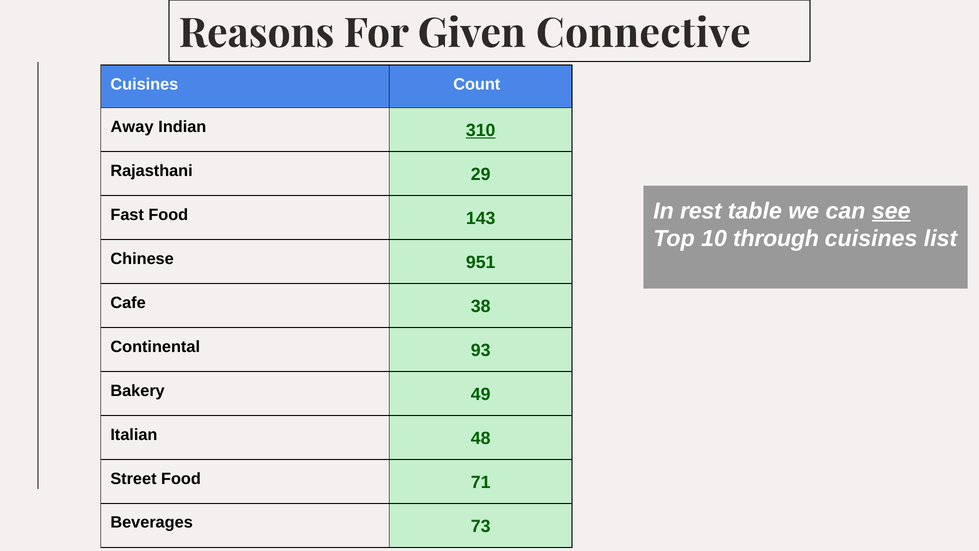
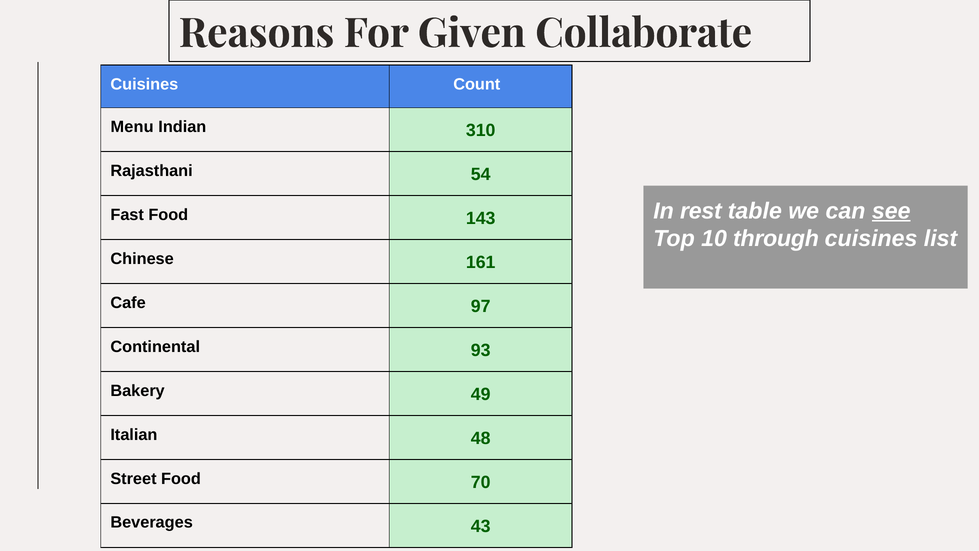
Connective: Connective -> Collaborate
Away: Away -> Menu
310 underline: present -> none
29: 29 -> 54
951: 951 -> 161
38: 38 -> 97
71: 71 -> 70
73: 73 -> 43
